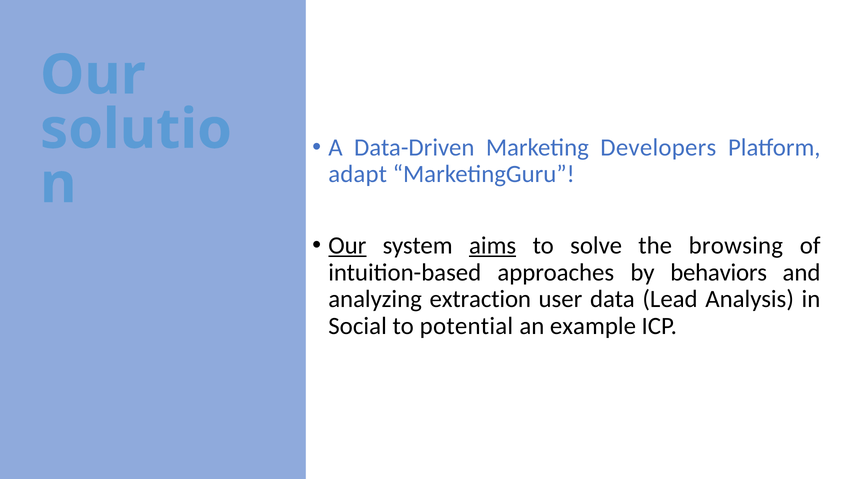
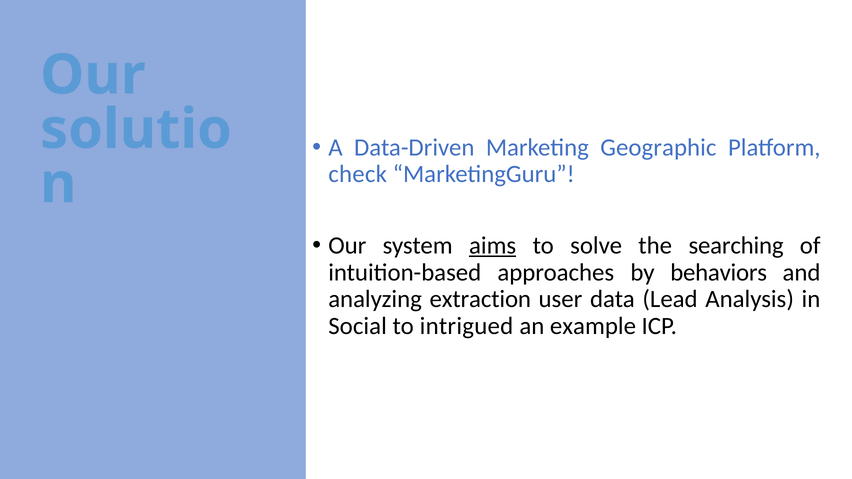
Developers: Developers -> Geographic
adapt: adapt -> check
Our at (347, 246) underline: present -> none
browsing: browsing -> searching
potential: potential -> intrigued
